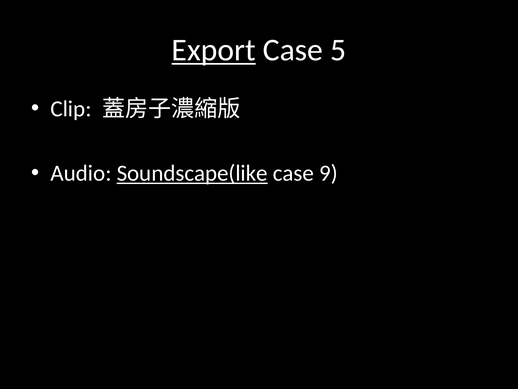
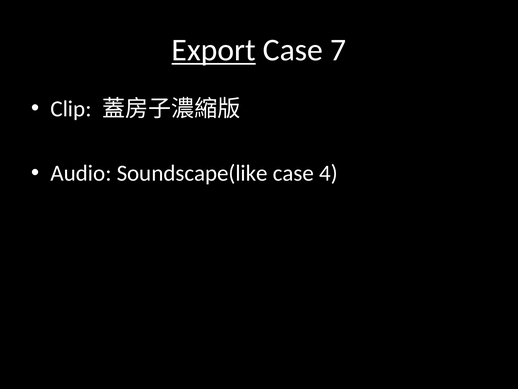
5: 5 -> 7
Soundscape(like underline: present -> none
9: 9 -> 4
